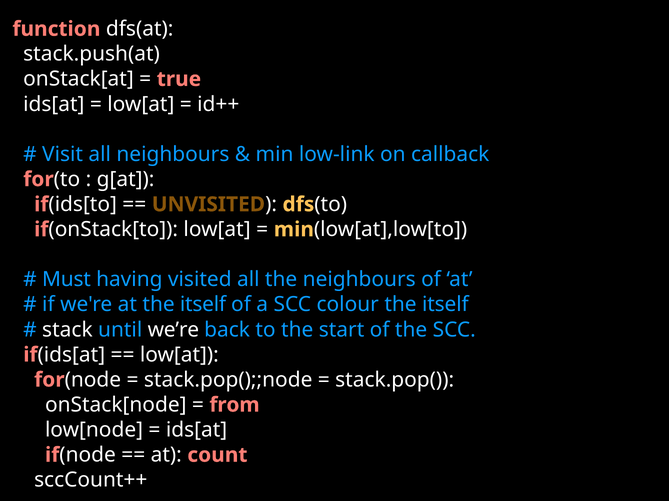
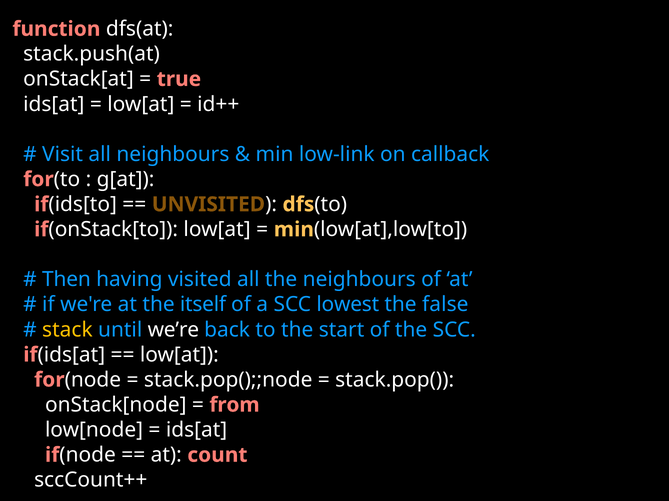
Must: Must -> Then
colour: colour -> lowest
itself at (445, 305): itself -> false
stack colour: white -> yellow
